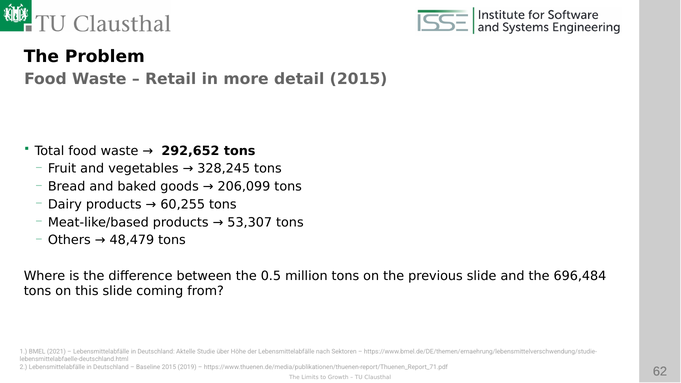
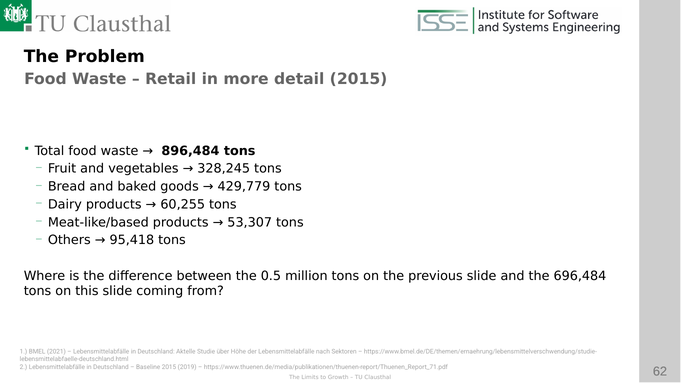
292,652: 292,652 -> 896,484
206,099: 206,099 -> 429,779
48,479: 48,479 -> 95,418
